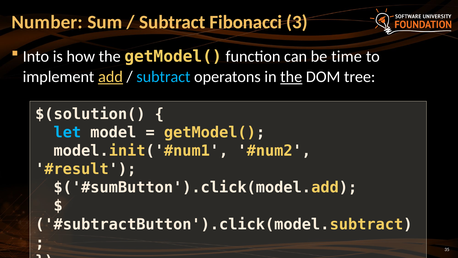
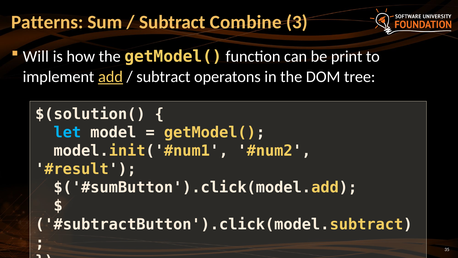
Number: Number -> Patterns
Fibonacci: Fibonacci -> Combine
Into: Into -> Will
time: time -> print
subtract at (163, 77) colour: light blue -> white
the at (291, 77) underline: present -> none
